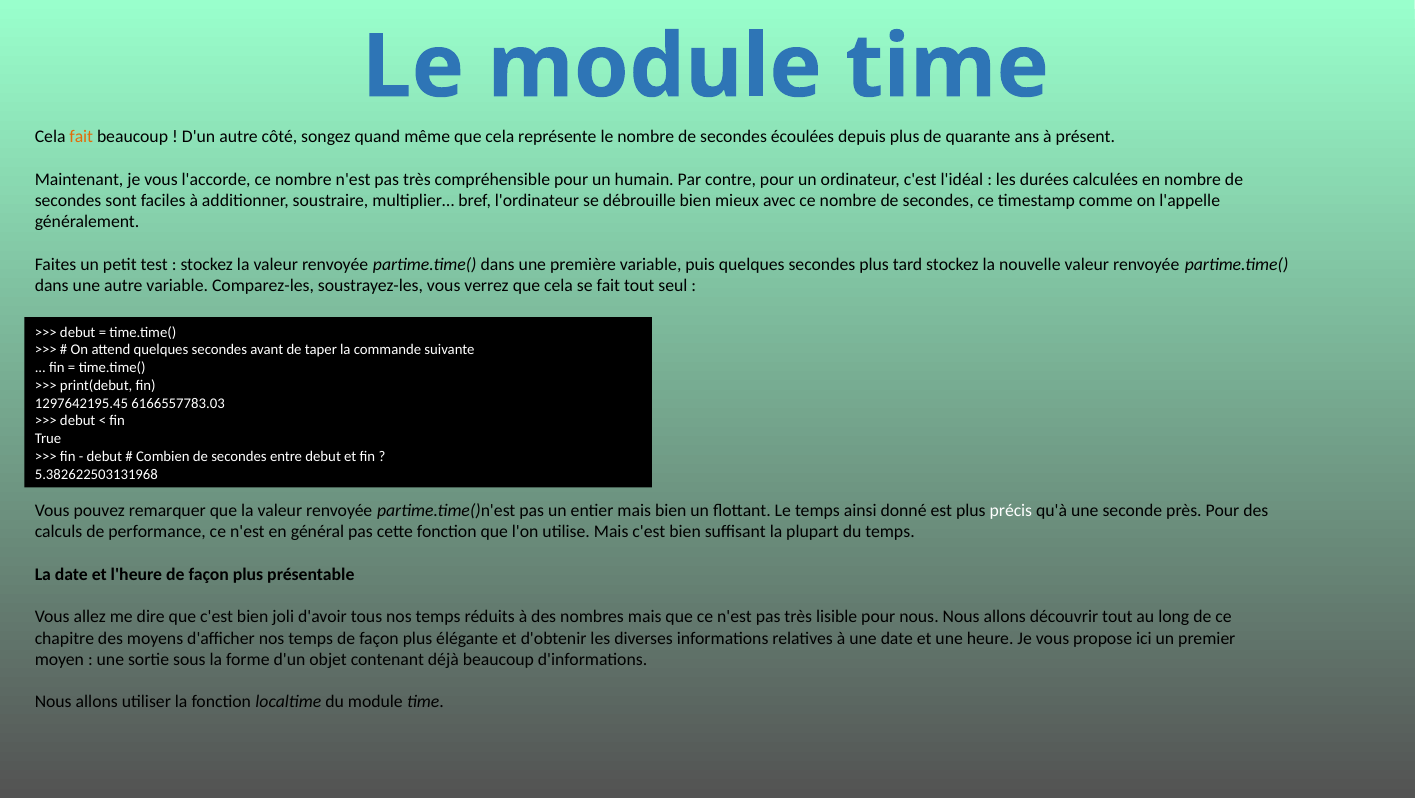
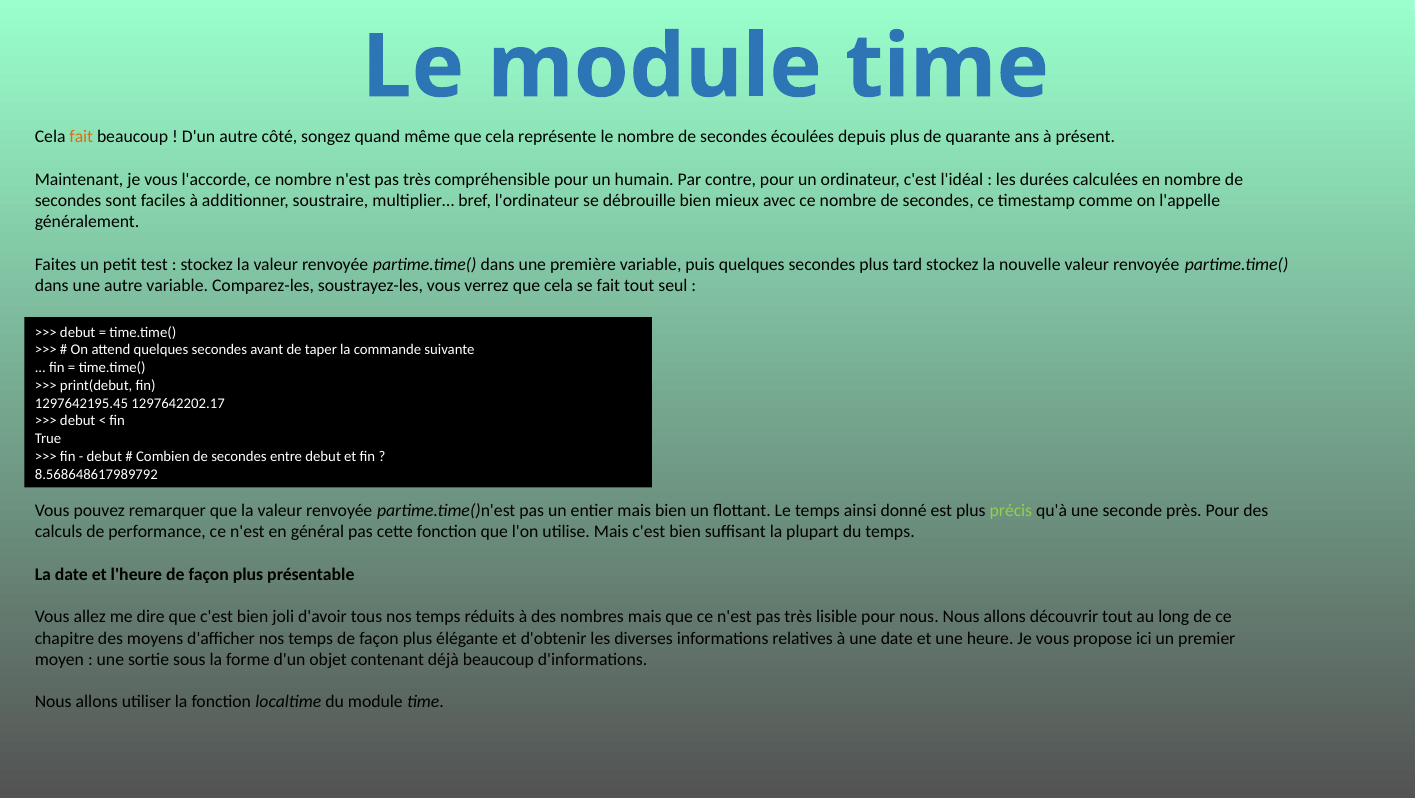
6166557783.03: 6166557783.03 -> 1297642202.17
5.382622503131968: 5.382622503131968 -> 8.568648617989792
précis colour: white -> light green
